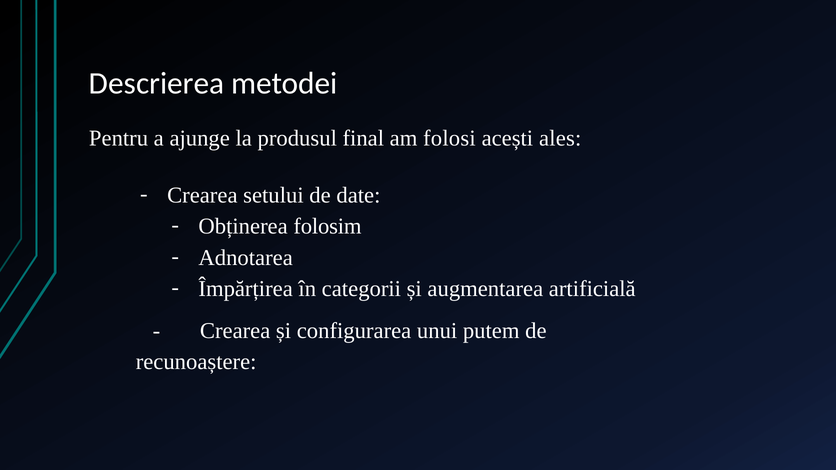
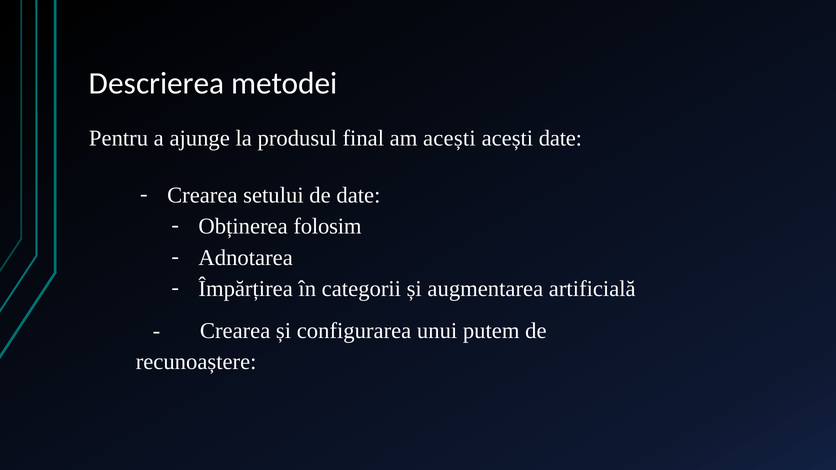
am folosi: folosi -> acești
acești ales: ales -> date
